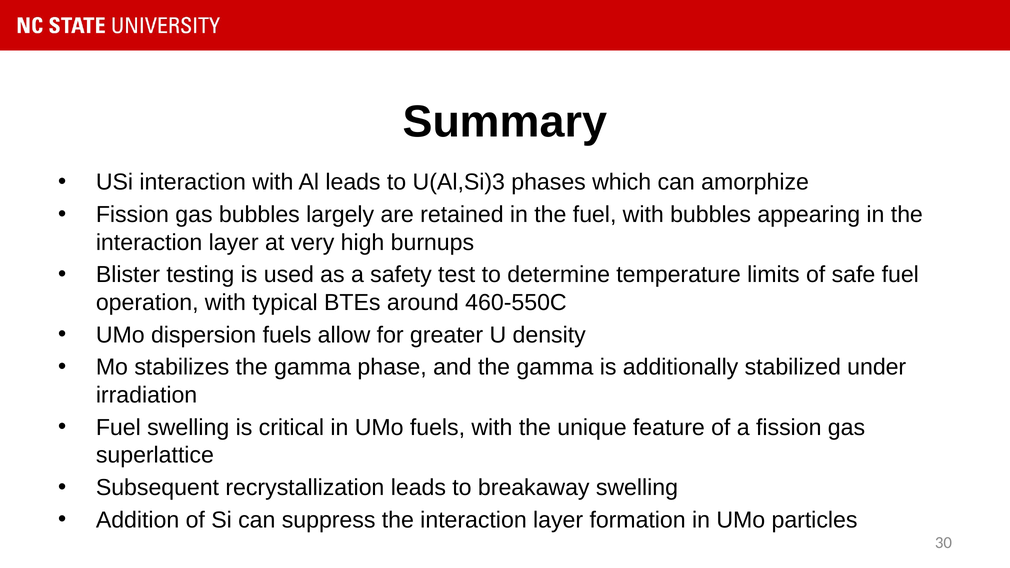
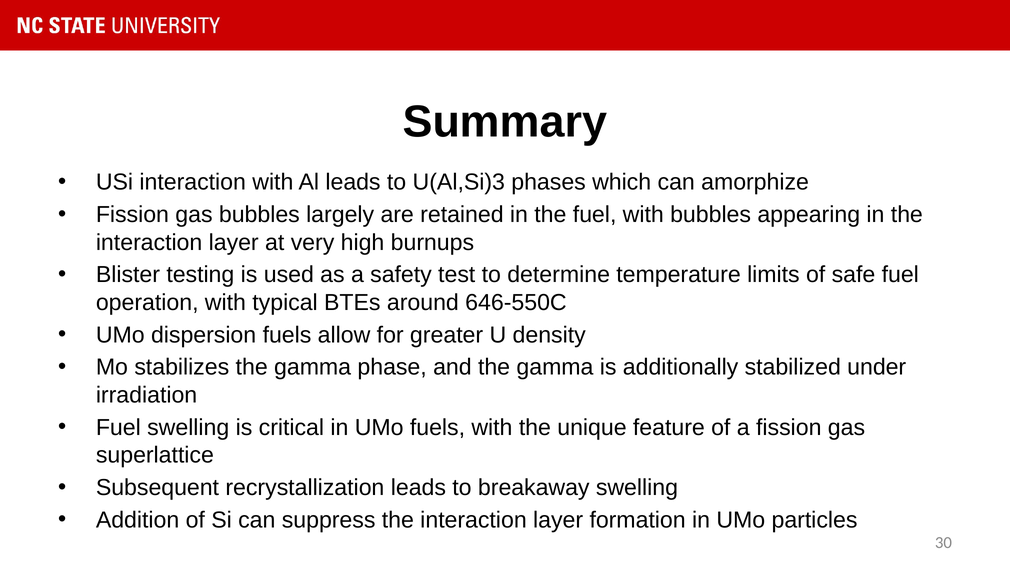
460-550C: 460-550C -> 646-550C
